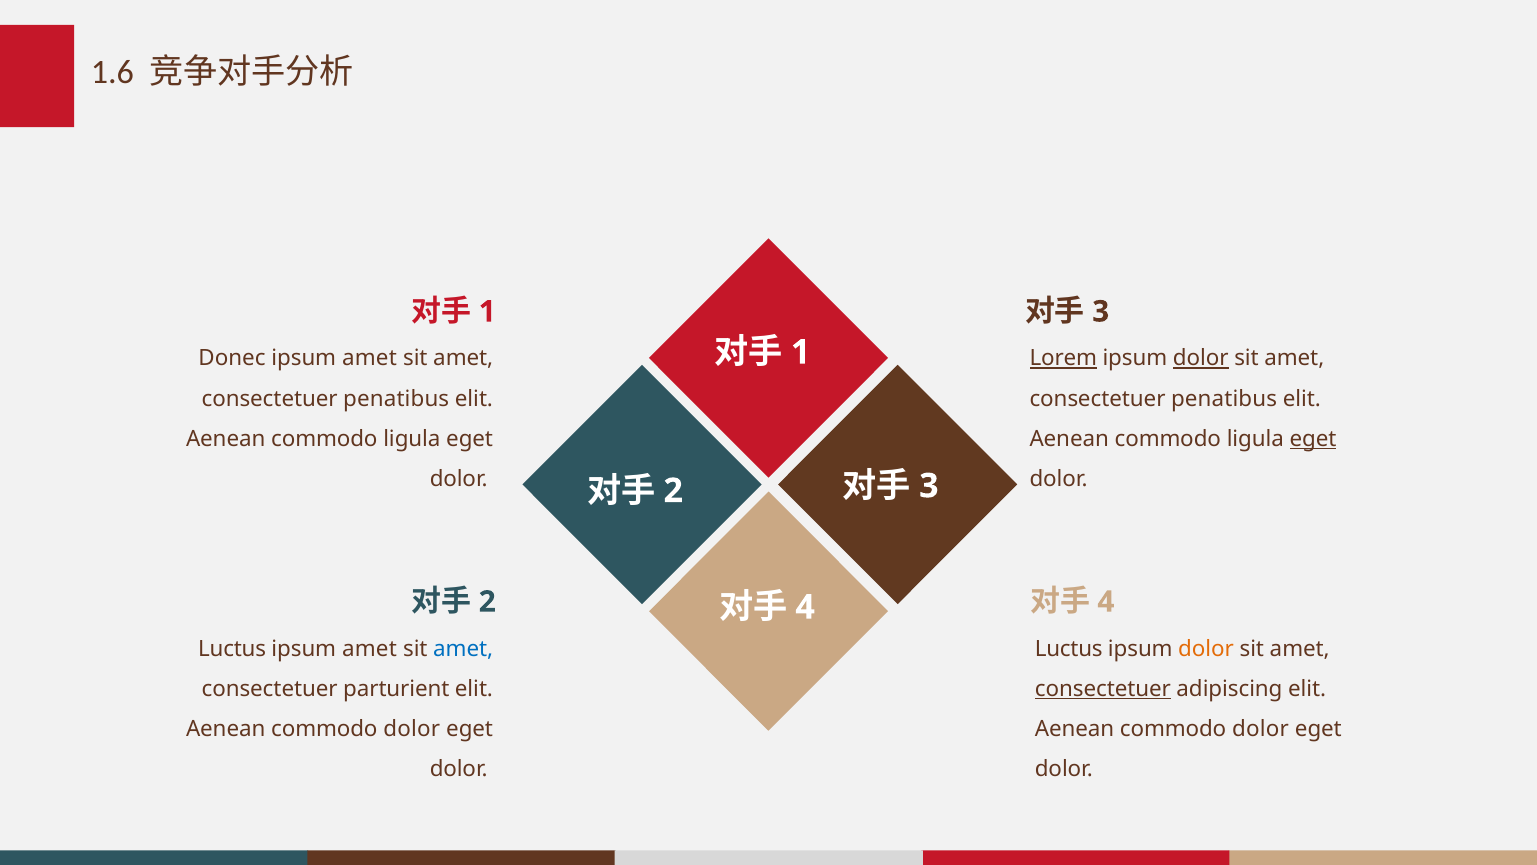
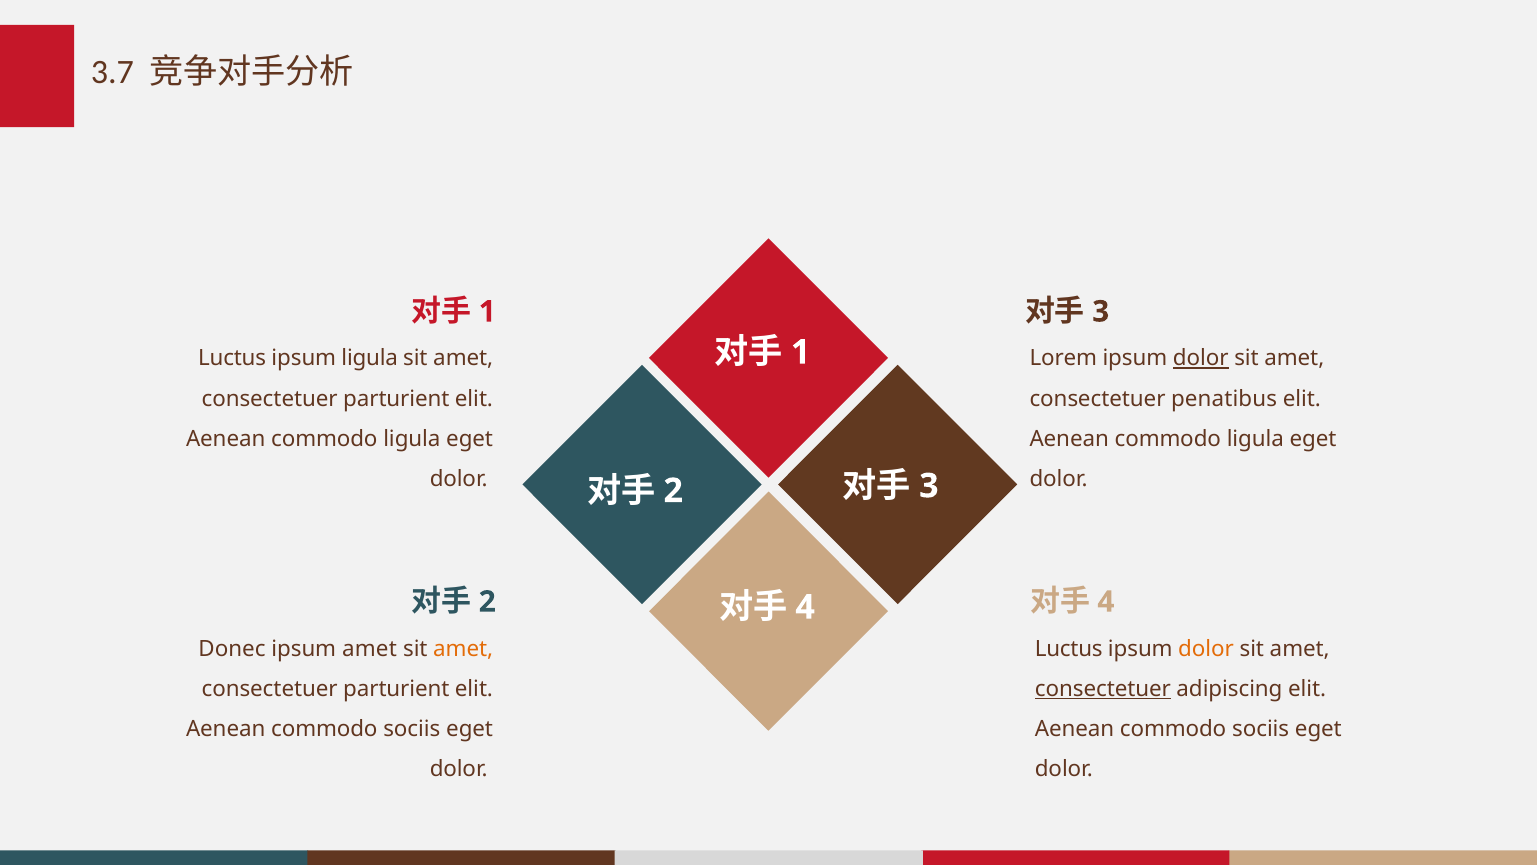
1.6: 1.6 -> 3.7
Donec at (232, 358): Donec -> Luctus
amet at (369, 358): amet -> ligula
Lorem underline: present -> none
penatibus at (396, 399): penatibus -> parturient
eget at (1313, 439) underline: present -> none
Luctus at (232, 648): Luctus -> Donec
amet at (463, 648) colour: blue -> orange
dolor at (412, 729): dolor -> sociis
dolor at (1261, 729): dolor -> sociis
